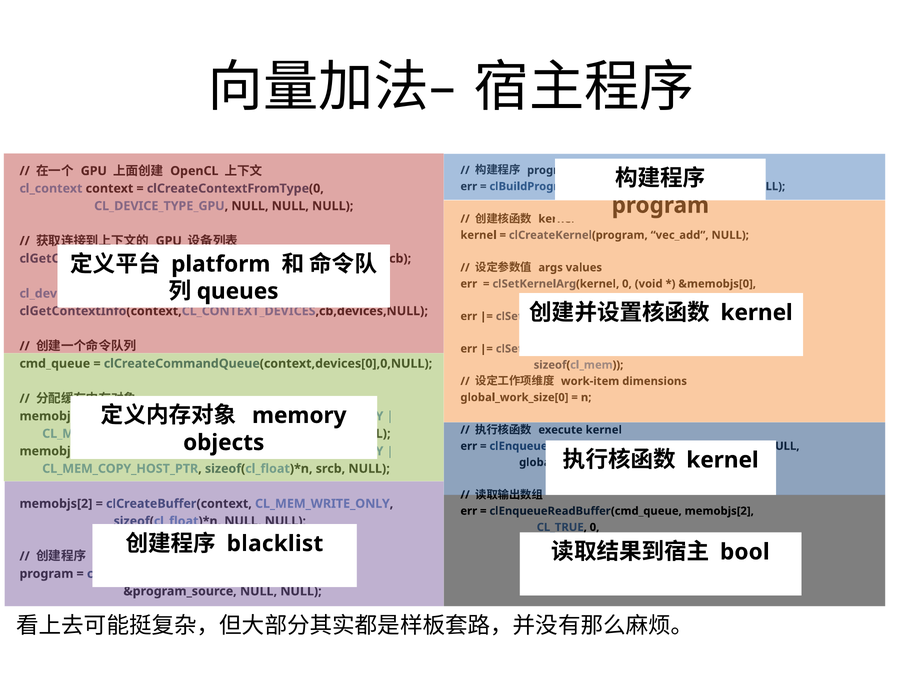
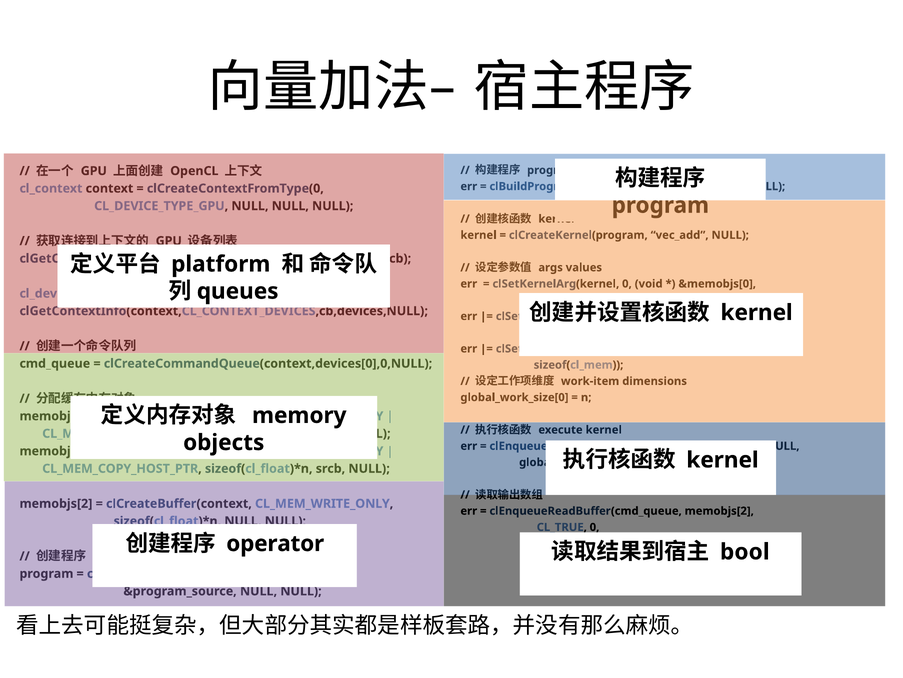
blacklist: blacklist -> operator
